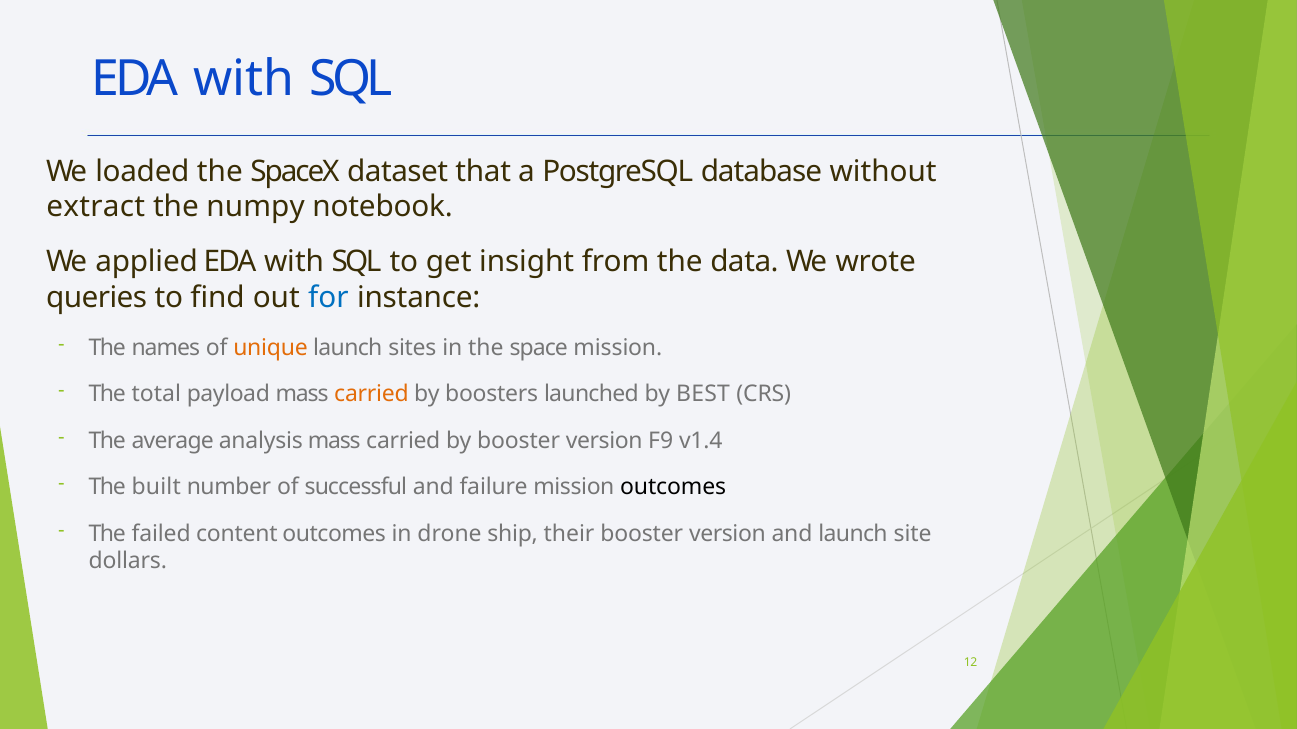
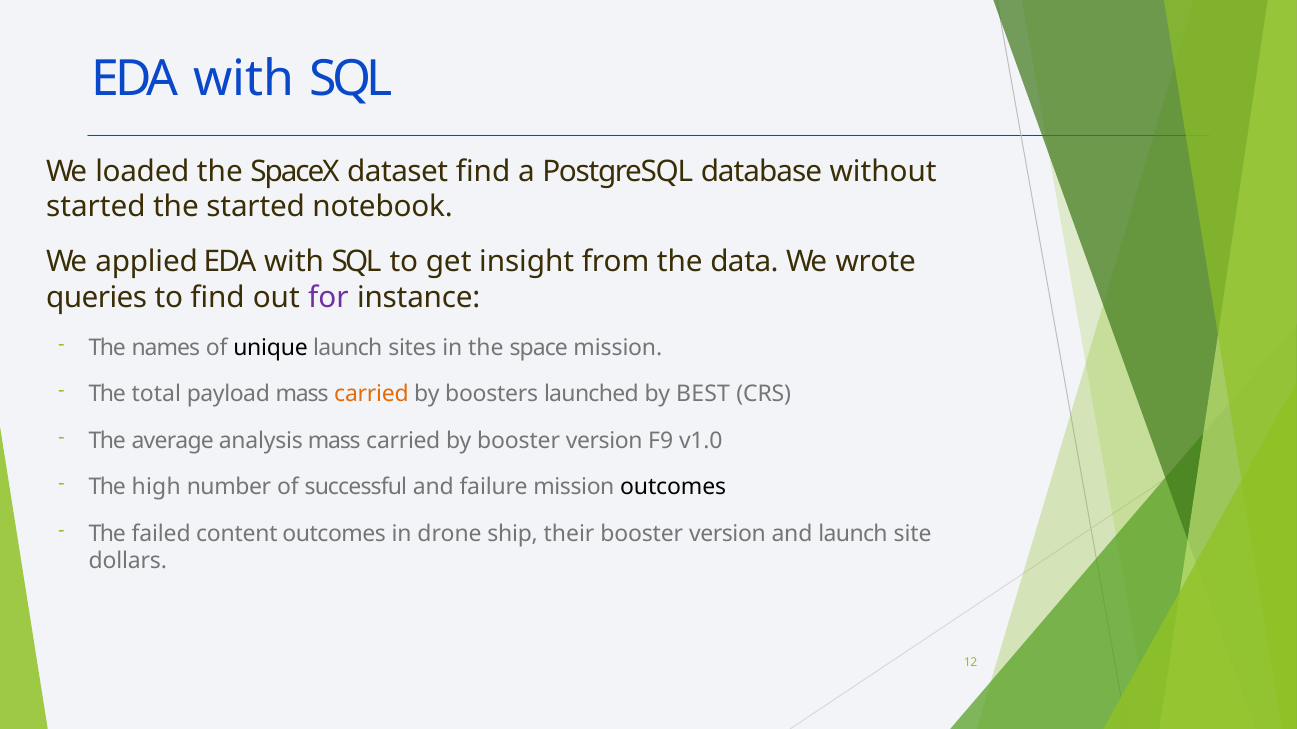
dataset that: that -> find
extract at (96, 207): extract -> started
the numpy: numpy -> started
for colour: blue -> purple
unique colour: orange -> black
v1.4: v1.4 -> v1.0
built: built -> high
